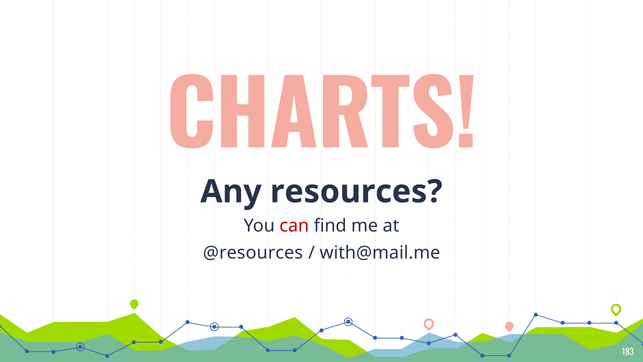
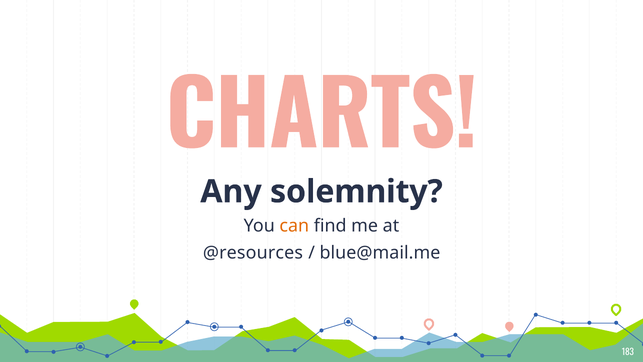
resources: resources -> solemnity
can colour: red -> orange
with@mail.me: with@mail.me -> blue@mail.me
